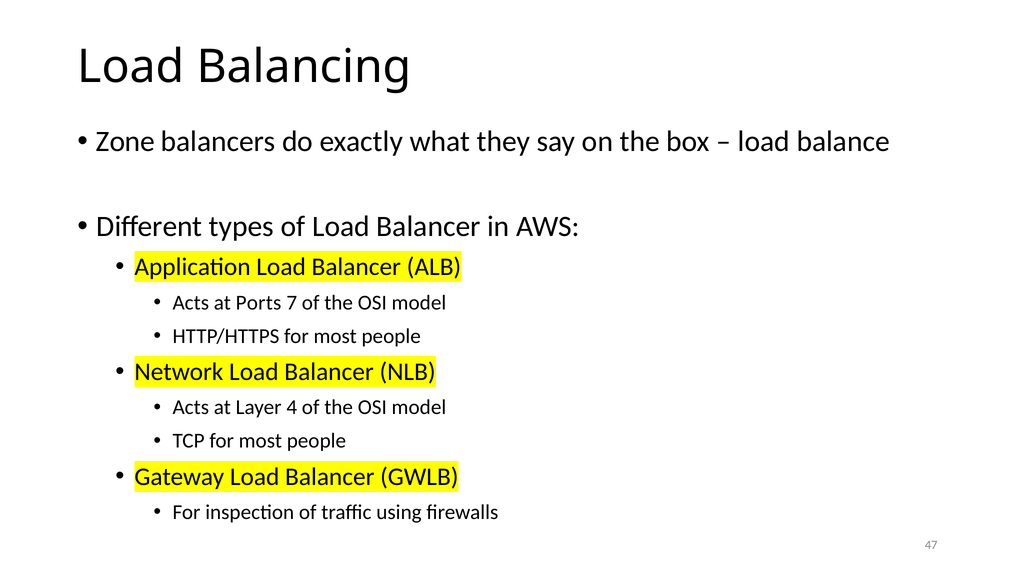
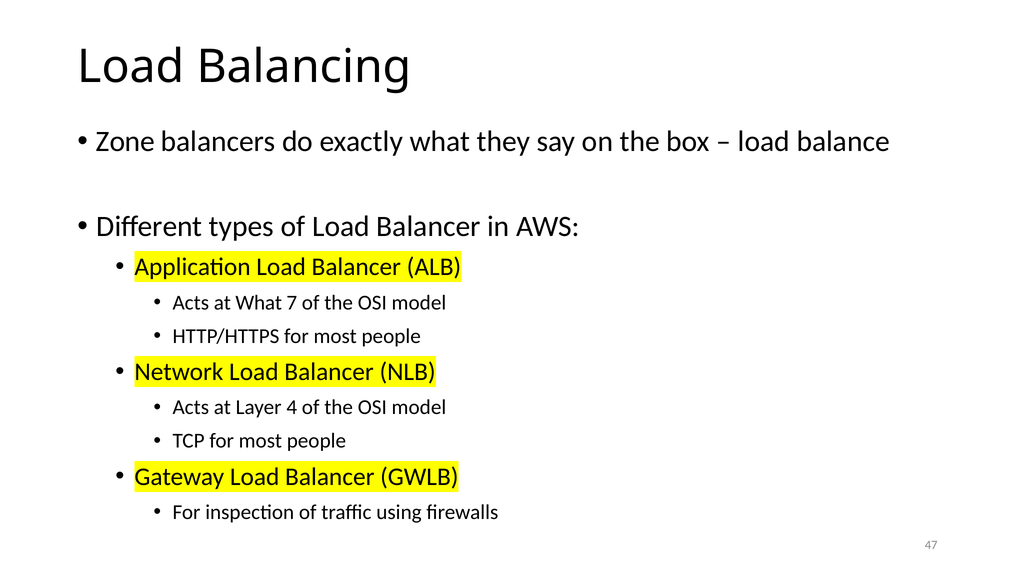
at Ports: Ports -> What
